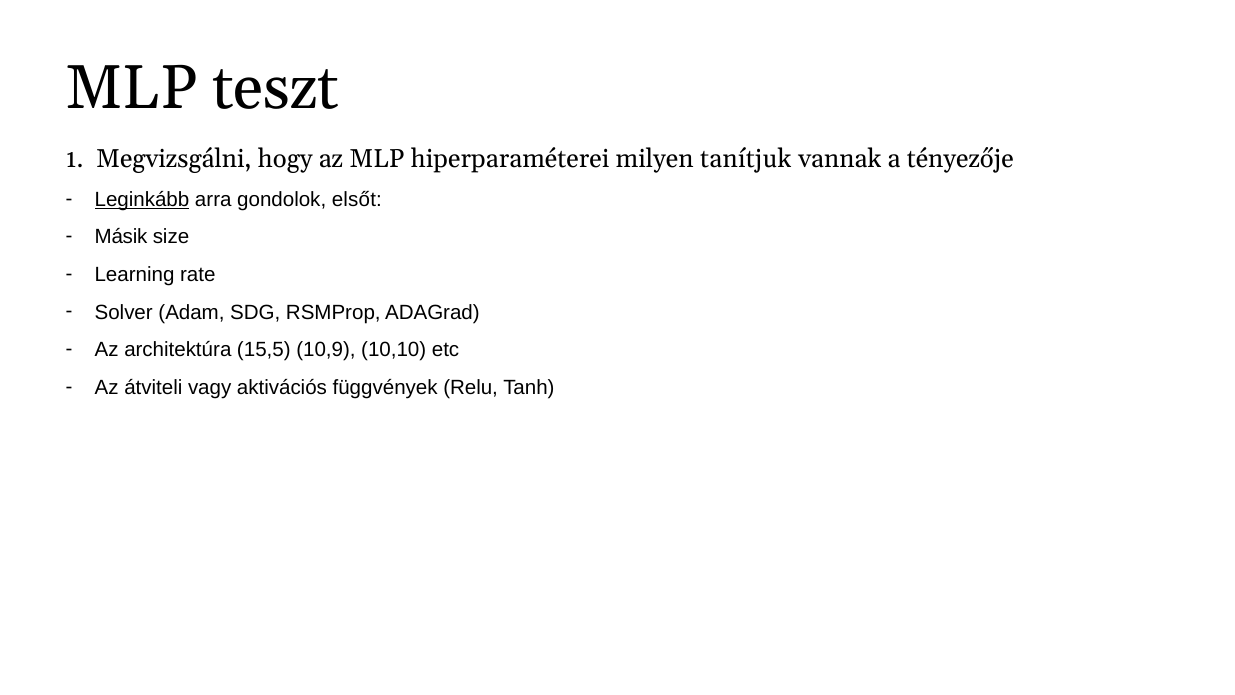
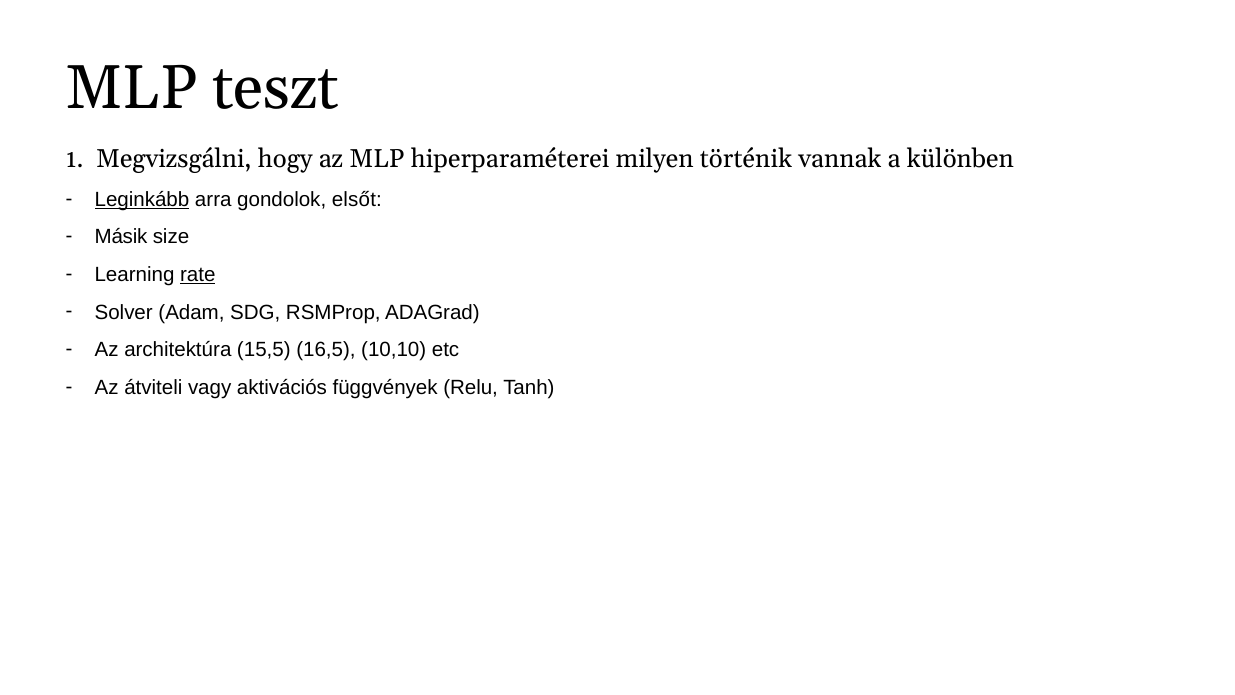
tanítjuk: tanítjuk -> történik
tényezője: tényezője -> különben
rate underline: none -> present
10,9: 10,9 -> 16,5
